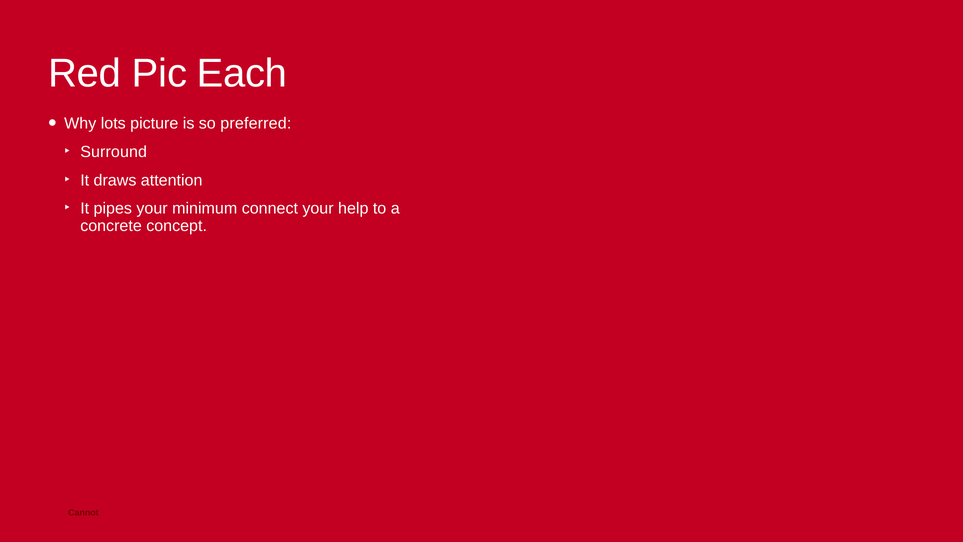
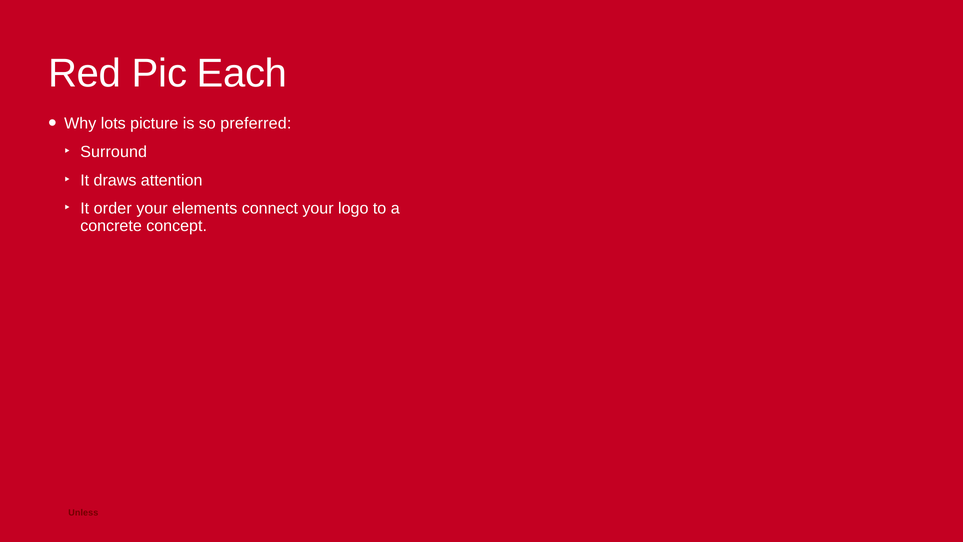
pipes: pipes -> order
minimum: minimum -> elements
help: help -> logo
Cannot: Cannot -> Unless
